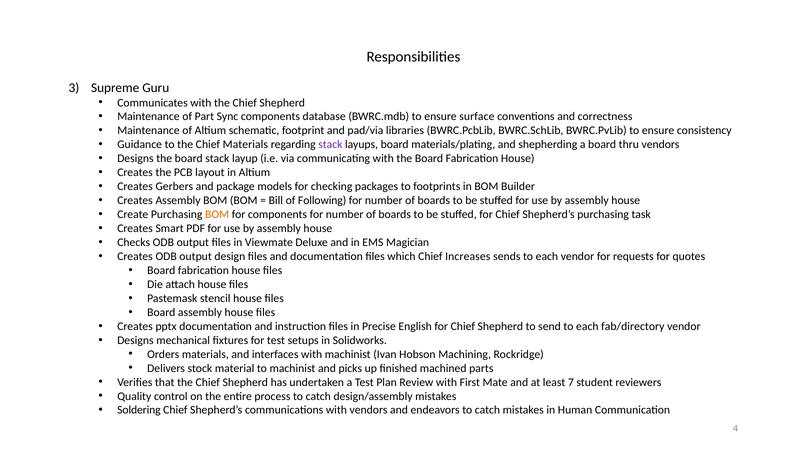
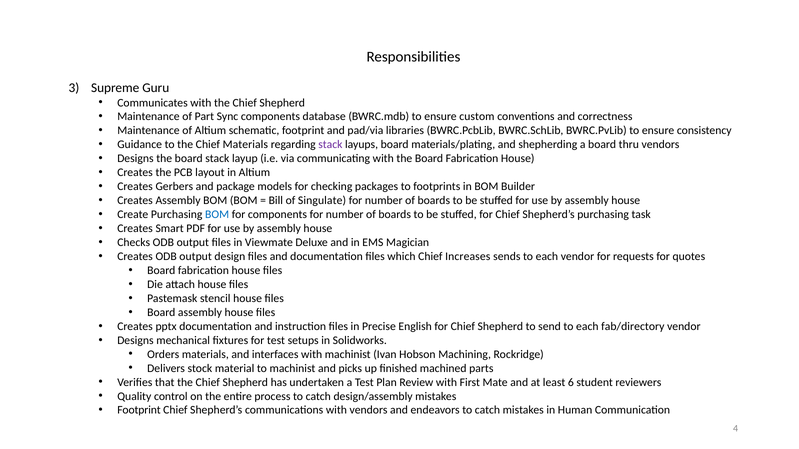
surface: surface -> custom
Following: Following -> Singulate
BOM at (217, 215) colour: orange -> blue
7: 7 -> 6
Soldering at (139, 411): Soldering -> Footprint
